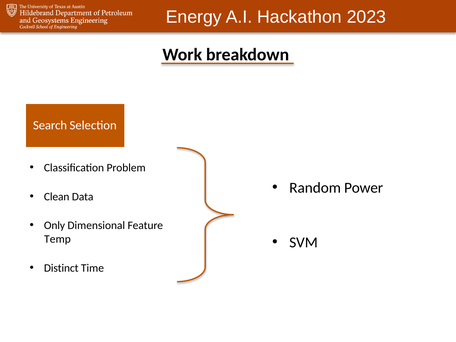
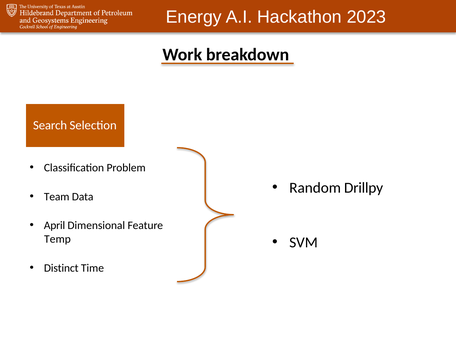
Power: Power -> Drillpy
Clean: Clean -> Team
Only: Only -> April
